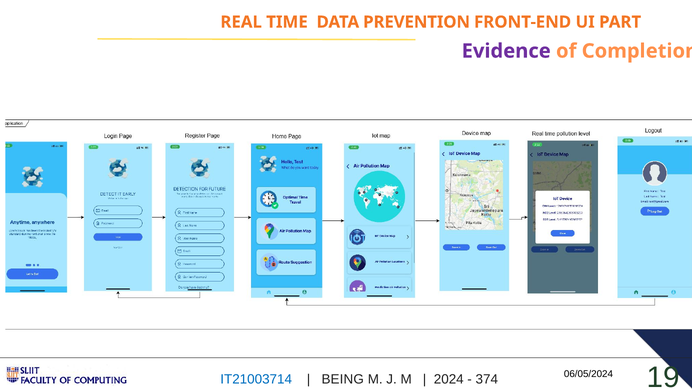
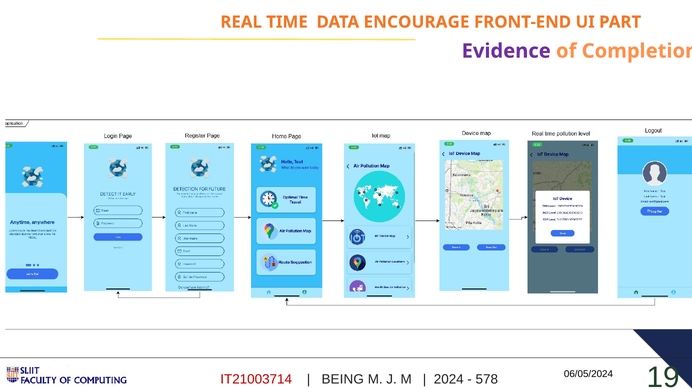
PREVENTION: PREVENTION -> ENCOURAGE
IT21003714 colour: blue -> red
374: 374 -> 578
